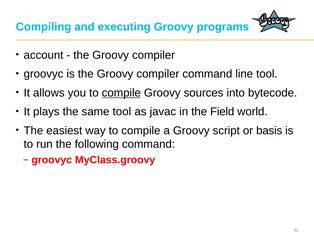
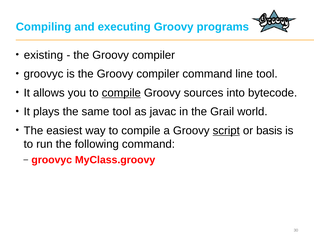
account: account -> existing
Field: Field -> Grail
script underline: none -> present
